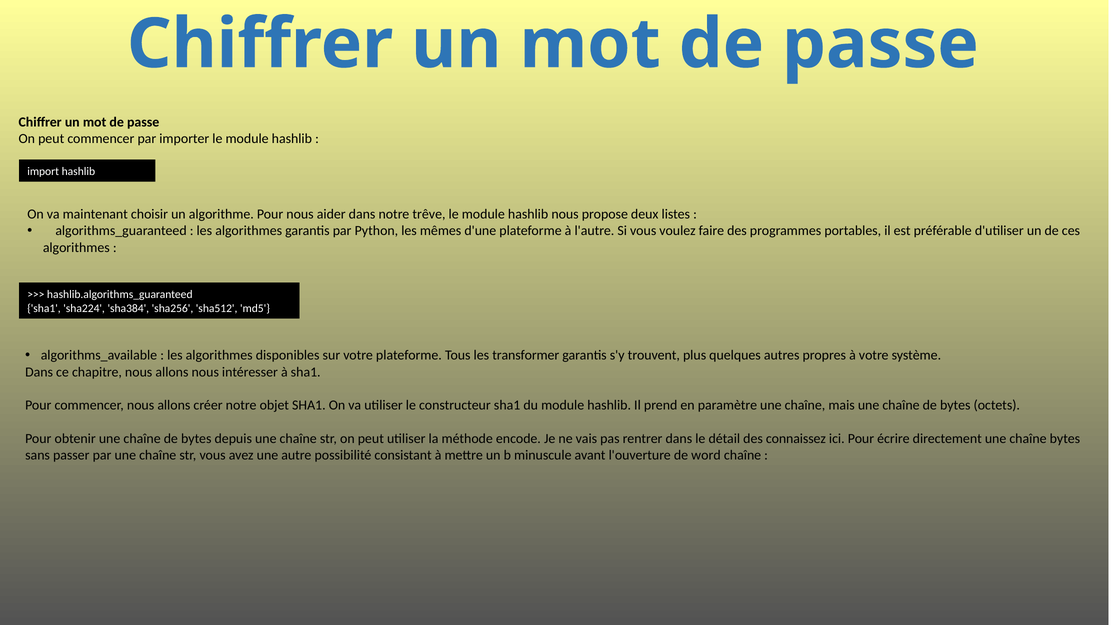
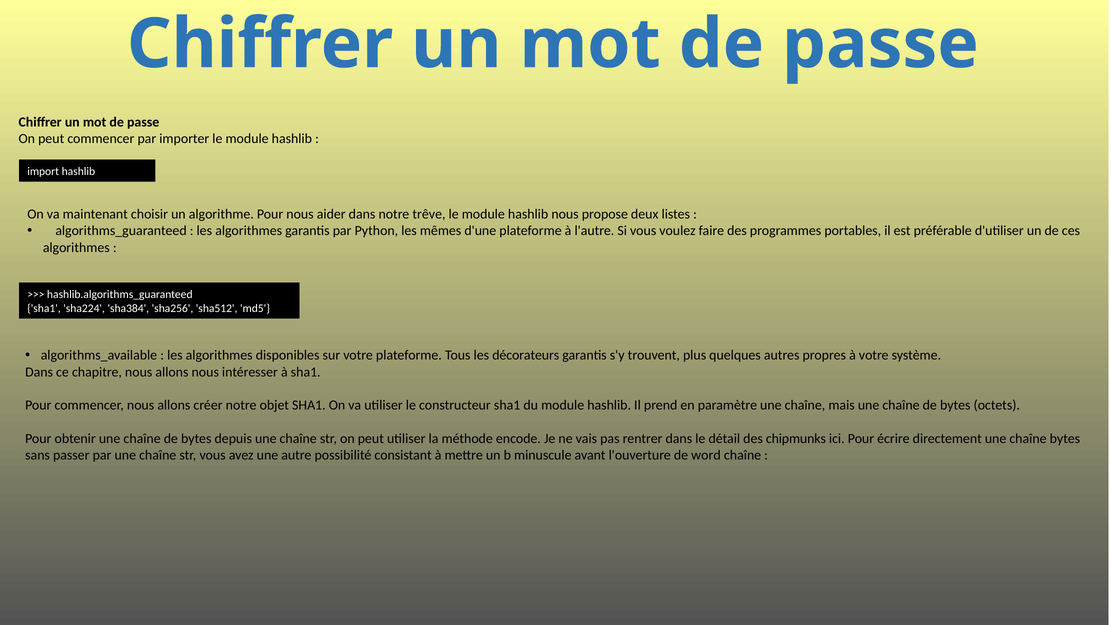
transformer: transformer -> décorateurs
connaissez: connaissez -> chipmunks
